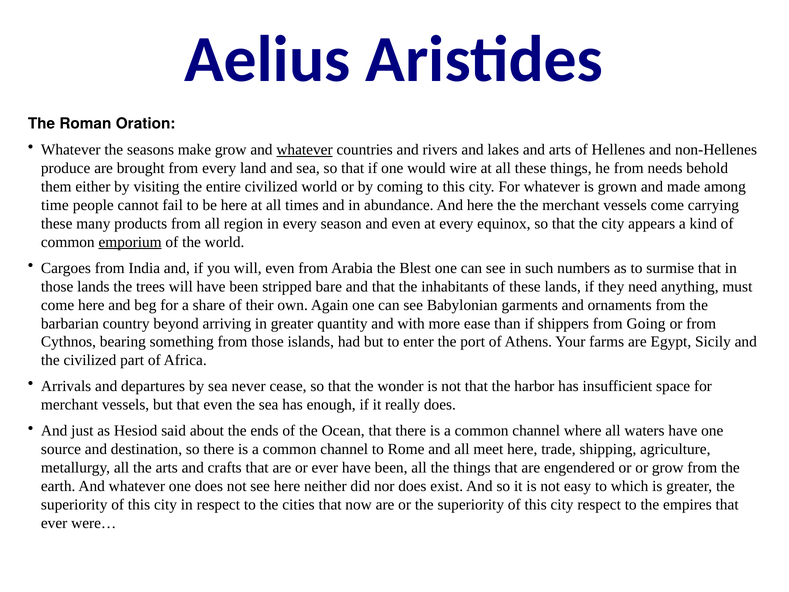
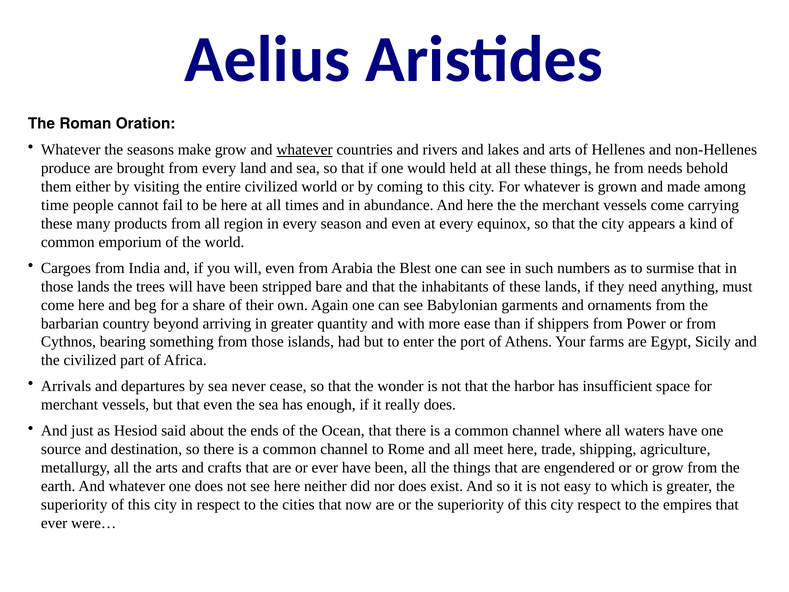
wire: wire -> held
emporium underline: present -> none
Going: Going -> Power
